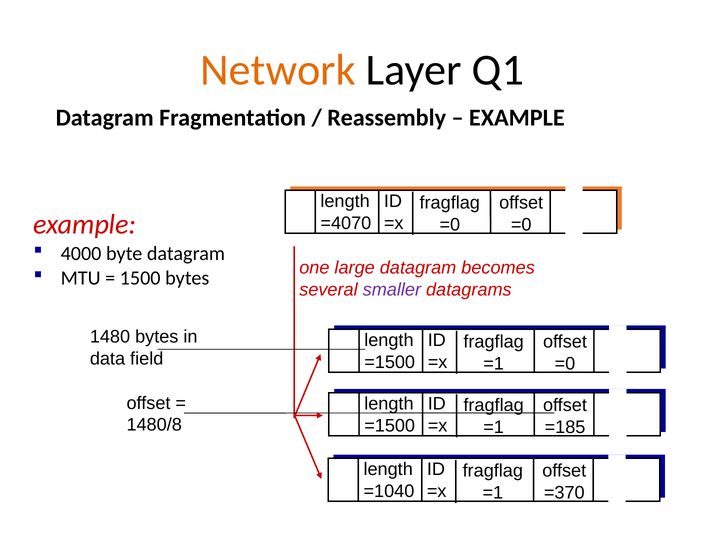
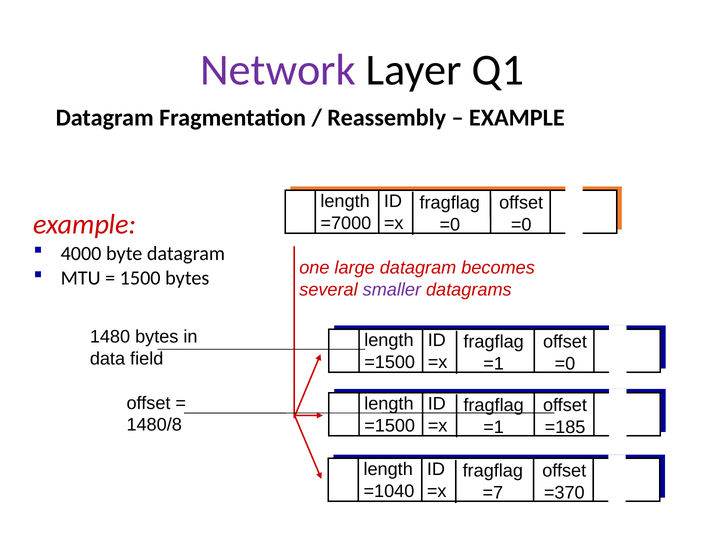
Network colour: orange -> purple
=4070: =4070 -> =7000
=1 at (493, 493): =1 -> =7
